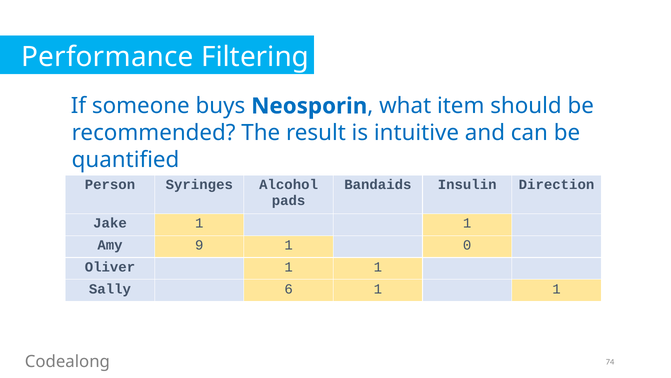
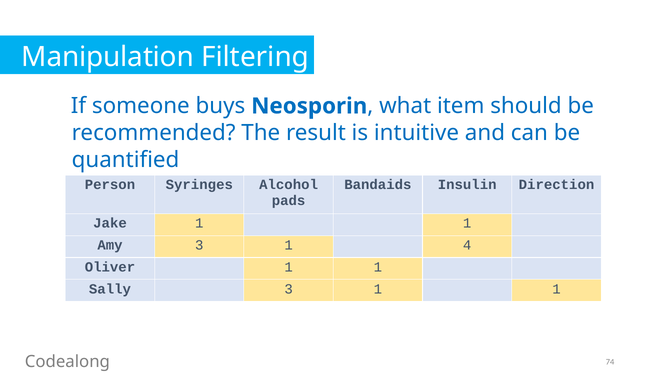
Performance: Performance -> Manipulation
Amy 9: 9 -> 3
0: 0 -> 4
Sally 6: 6 -> 3
